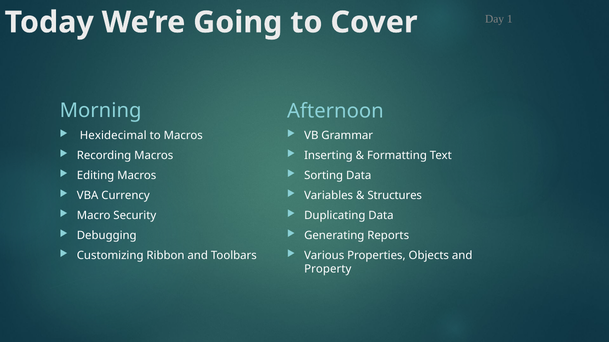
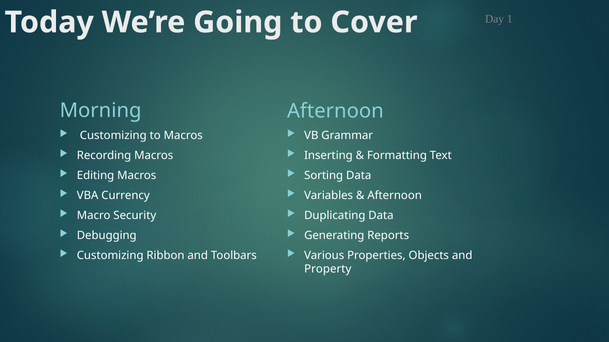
Hexidecimal at (113, 136): Hexidecimal -> Customizing
Structures at (395, 196): Structures -> Afternoon
